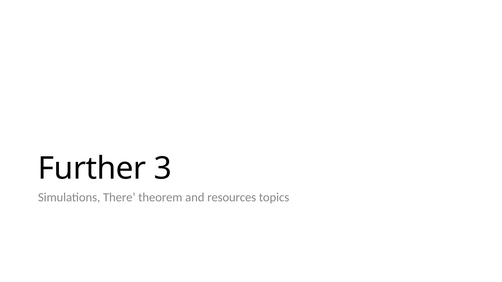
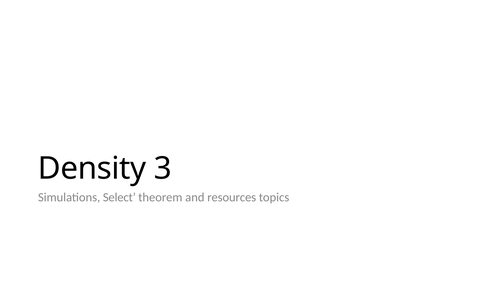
Further: Further -> Density
There: There -> Select
